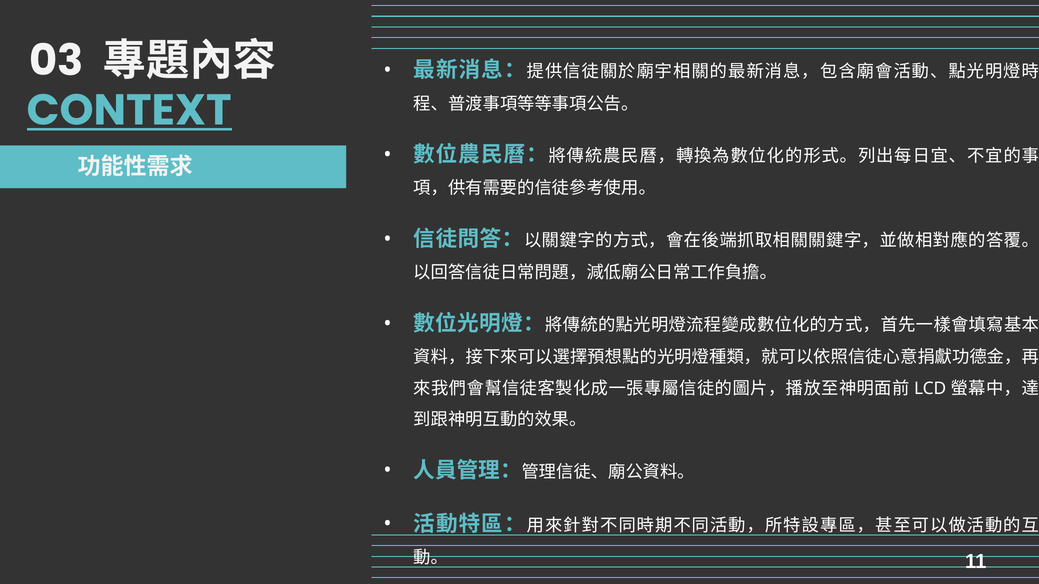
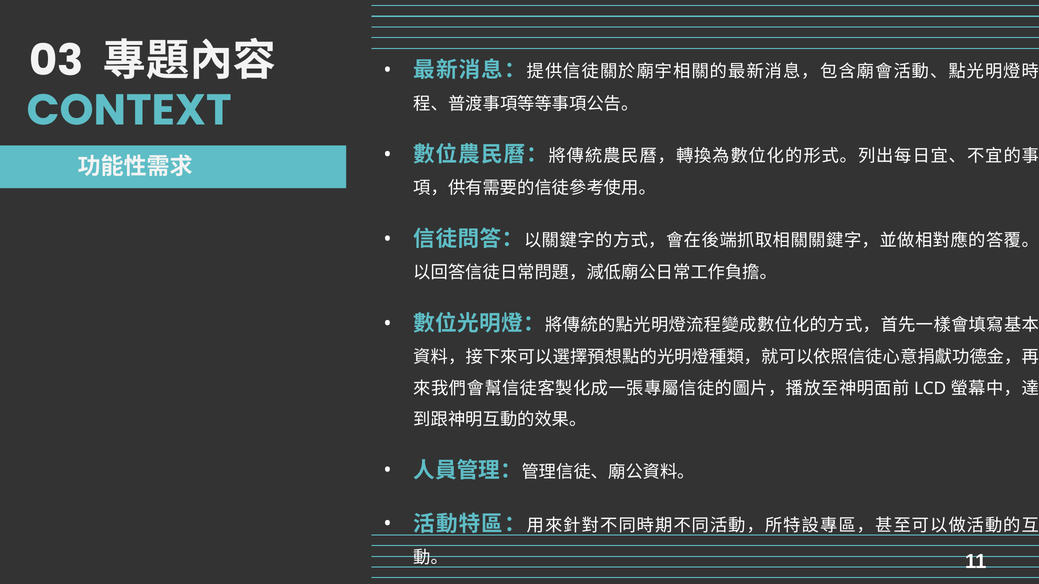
CONTEXT underline: present -> none
